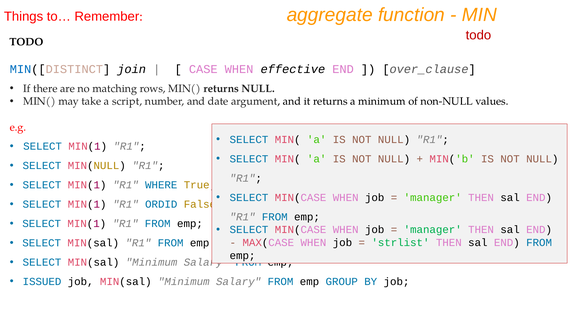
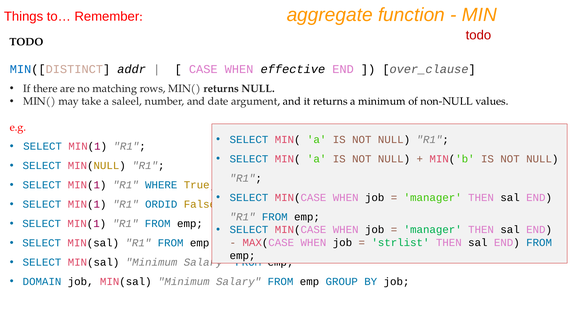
join: join -> addr
script: script -> saleel
ISSUED: ISSUED -> DOMAIN
